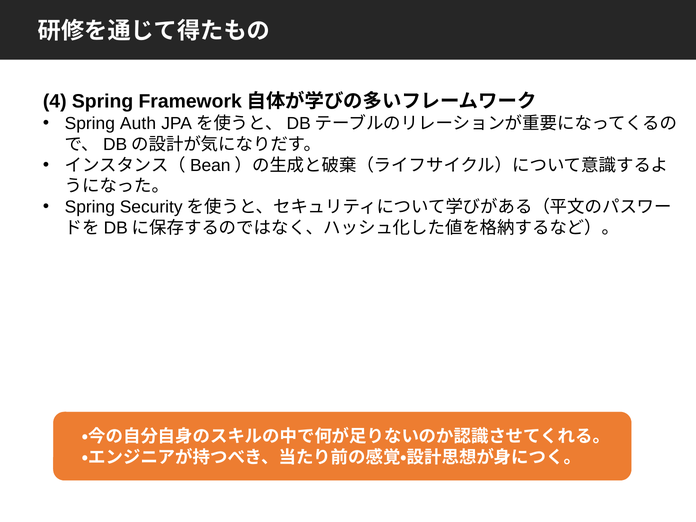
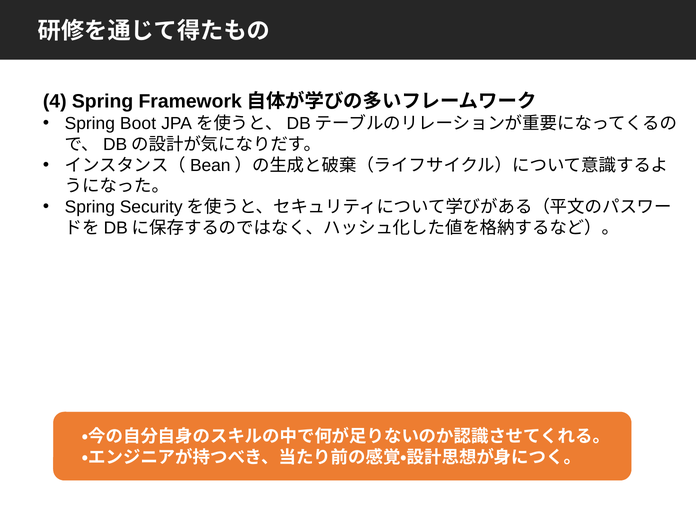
Auth: Auth -> Boot
